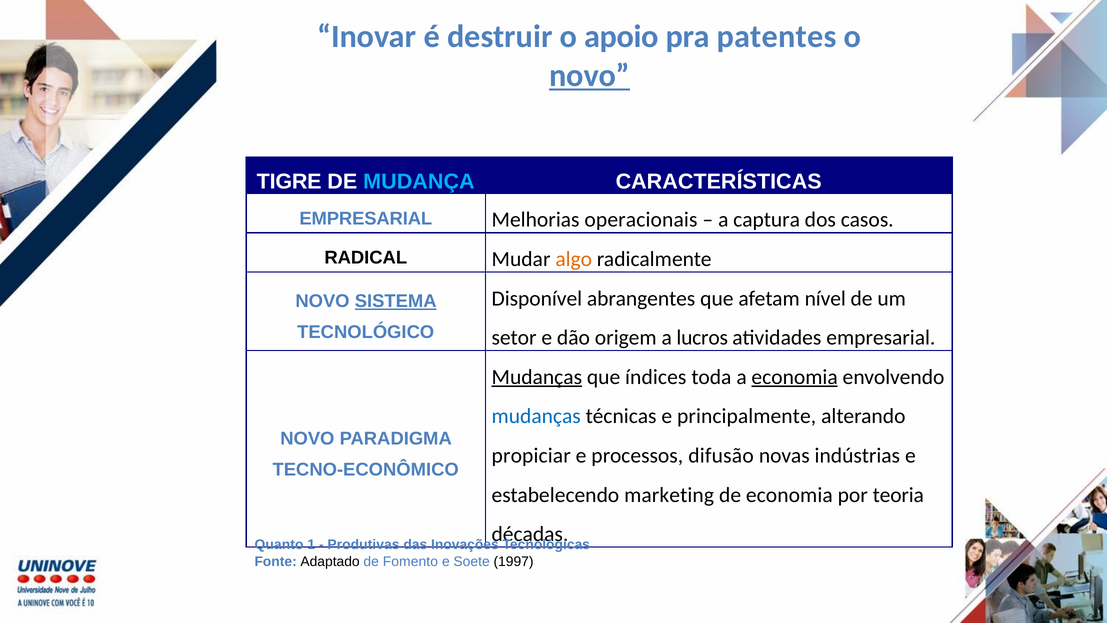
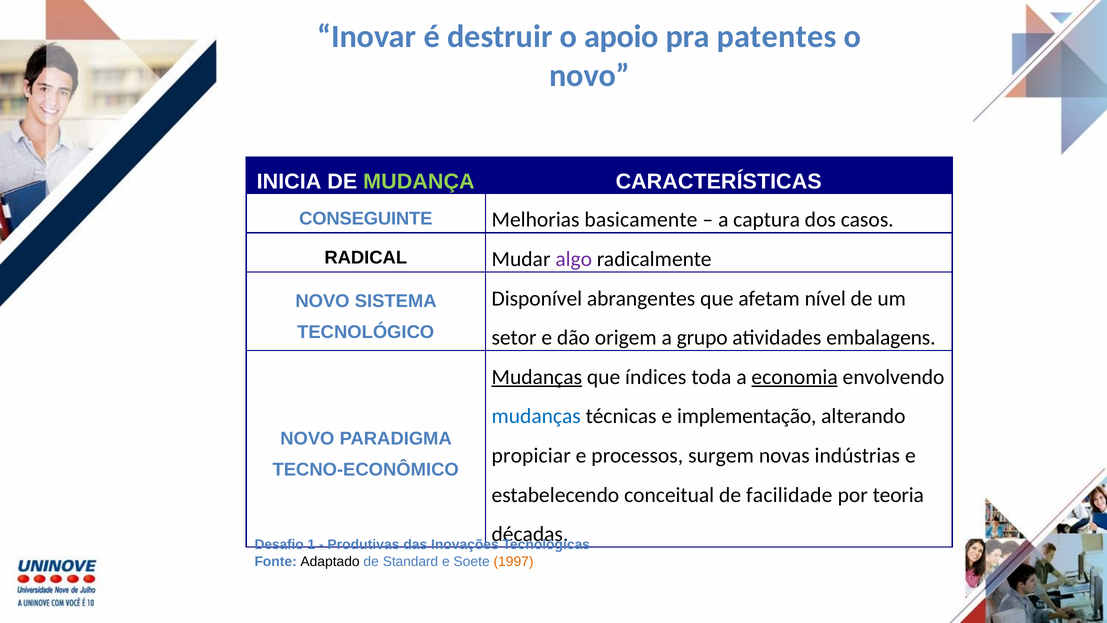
novo at (590, 76) underline: present -> none
TIGRE: TIGRE -> INICIA
MUDANÇA colour: light blue -> light green
EMPRESARIAL at (366, 218): EMPRESARIAL -> CONSEGUINTE
operacionais: operacionais -> basicamente
algo colour: orange -> purple
SISTEMA underline: present -> none
lucros: lucros -> grupo
atividades empresarial: empresarial -> embalagens
principalmente: principalmente -> implementação
difusão: difusão -> surgem
marketing: marketing -> conceitual
de economia: economia -> facilidade
Quanto: Quanto -> Desafio
Fomento: Fomento -> Standard
1997 colour: black -> orange
